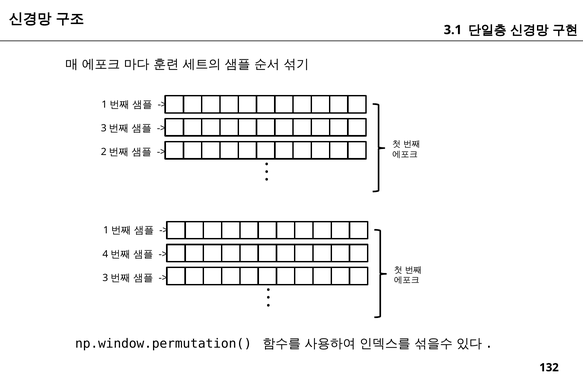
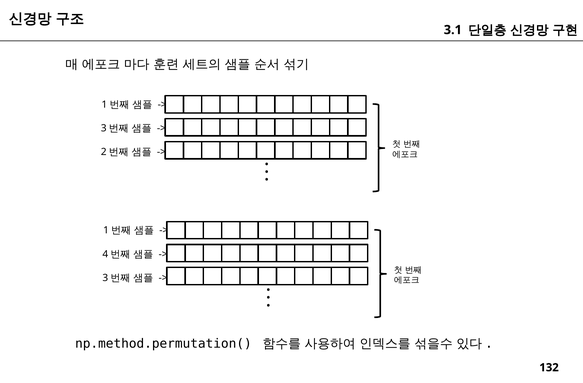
np.window.permutation(: np.window.permutation( -> np.method.permutation(
